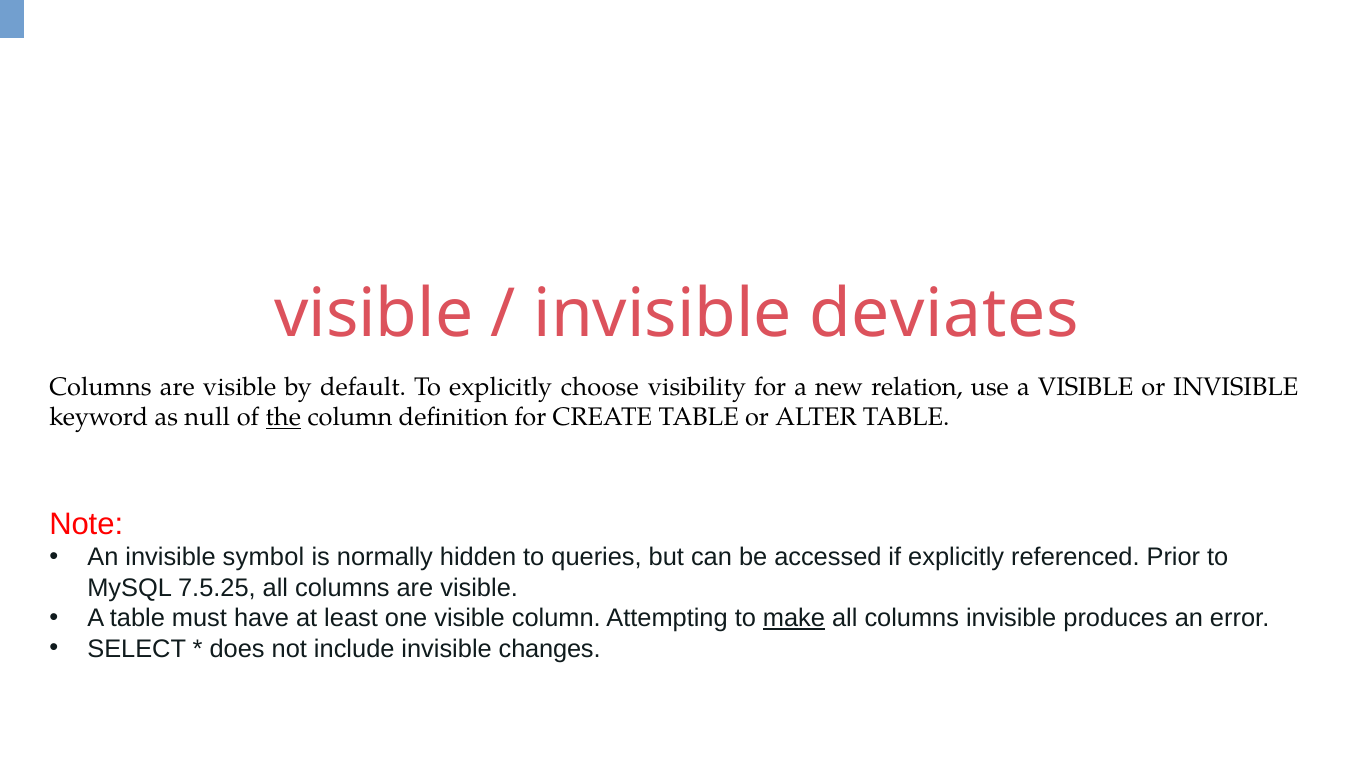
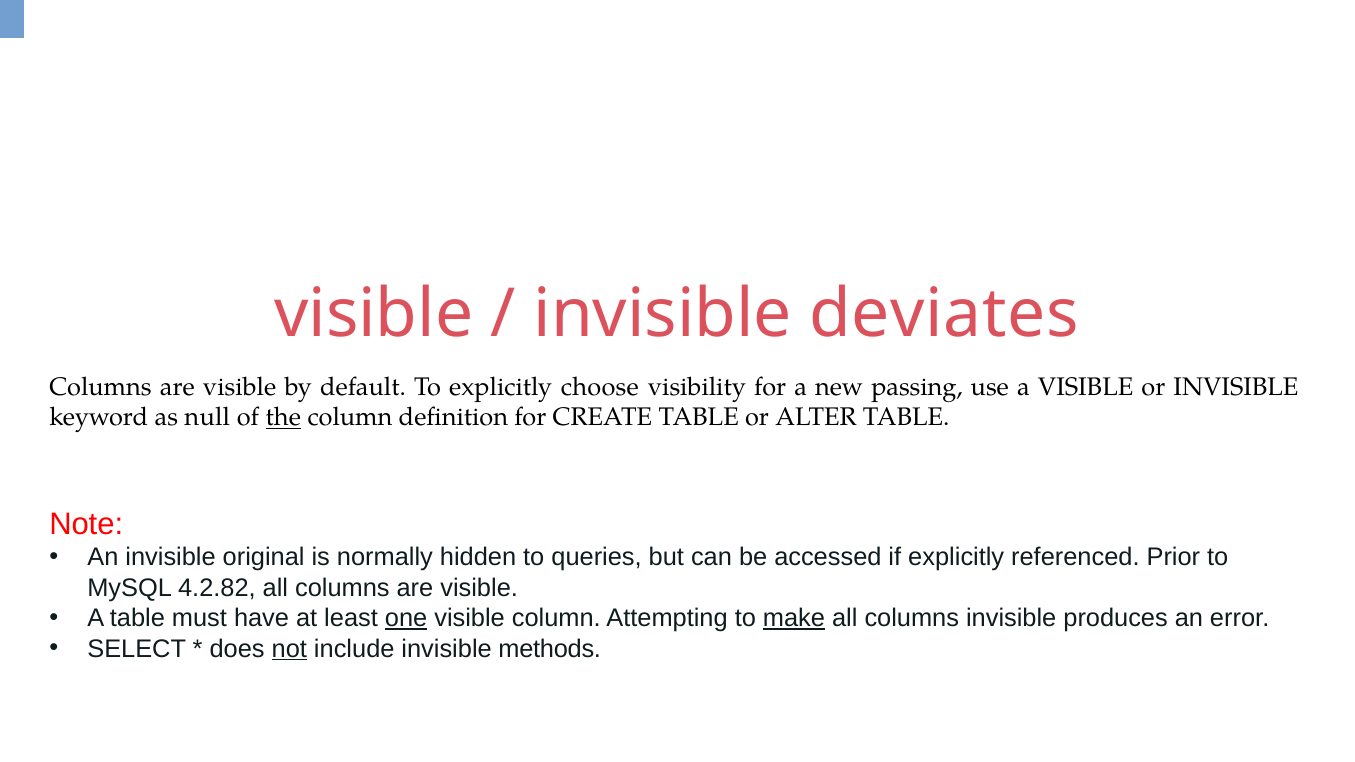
relation: relation -> passing
symbol: symbol -> original
7.5.25: 7.5.25 -> 4.2.82
one underline: none -> present
not underline: none -> present
changes: changes -> methods
